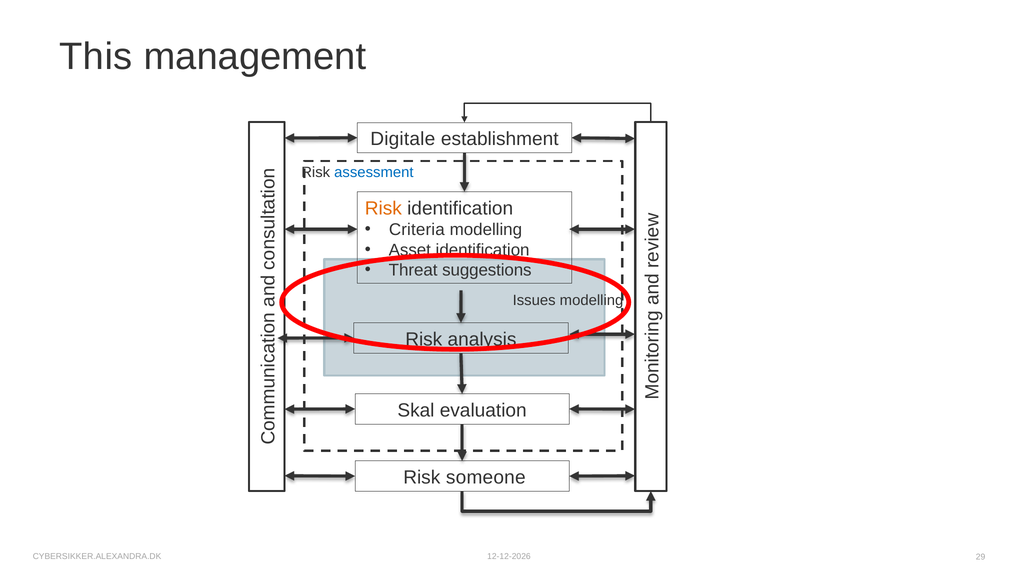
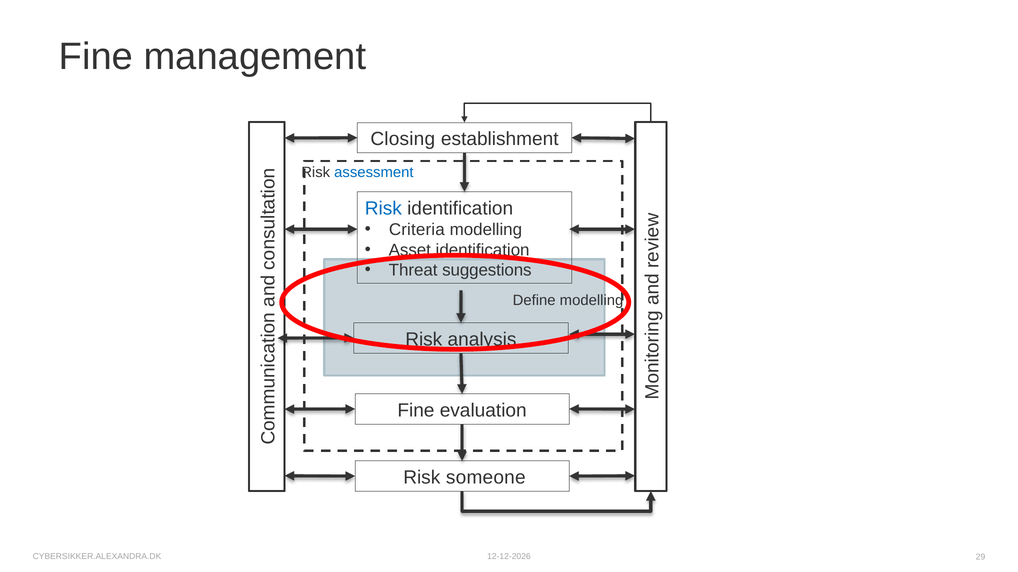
This at (96, 57): This -> Fine
Digitale: Digitale -> Closing
Risk at (383, 209) colour: orange -> blue
Issues: Issues -> Define
Skal at (416, 411): Skal -> Fine
